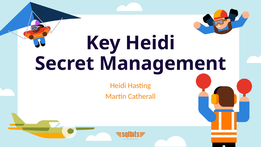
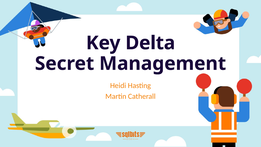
Key Heidi: Heidi -> Delta
